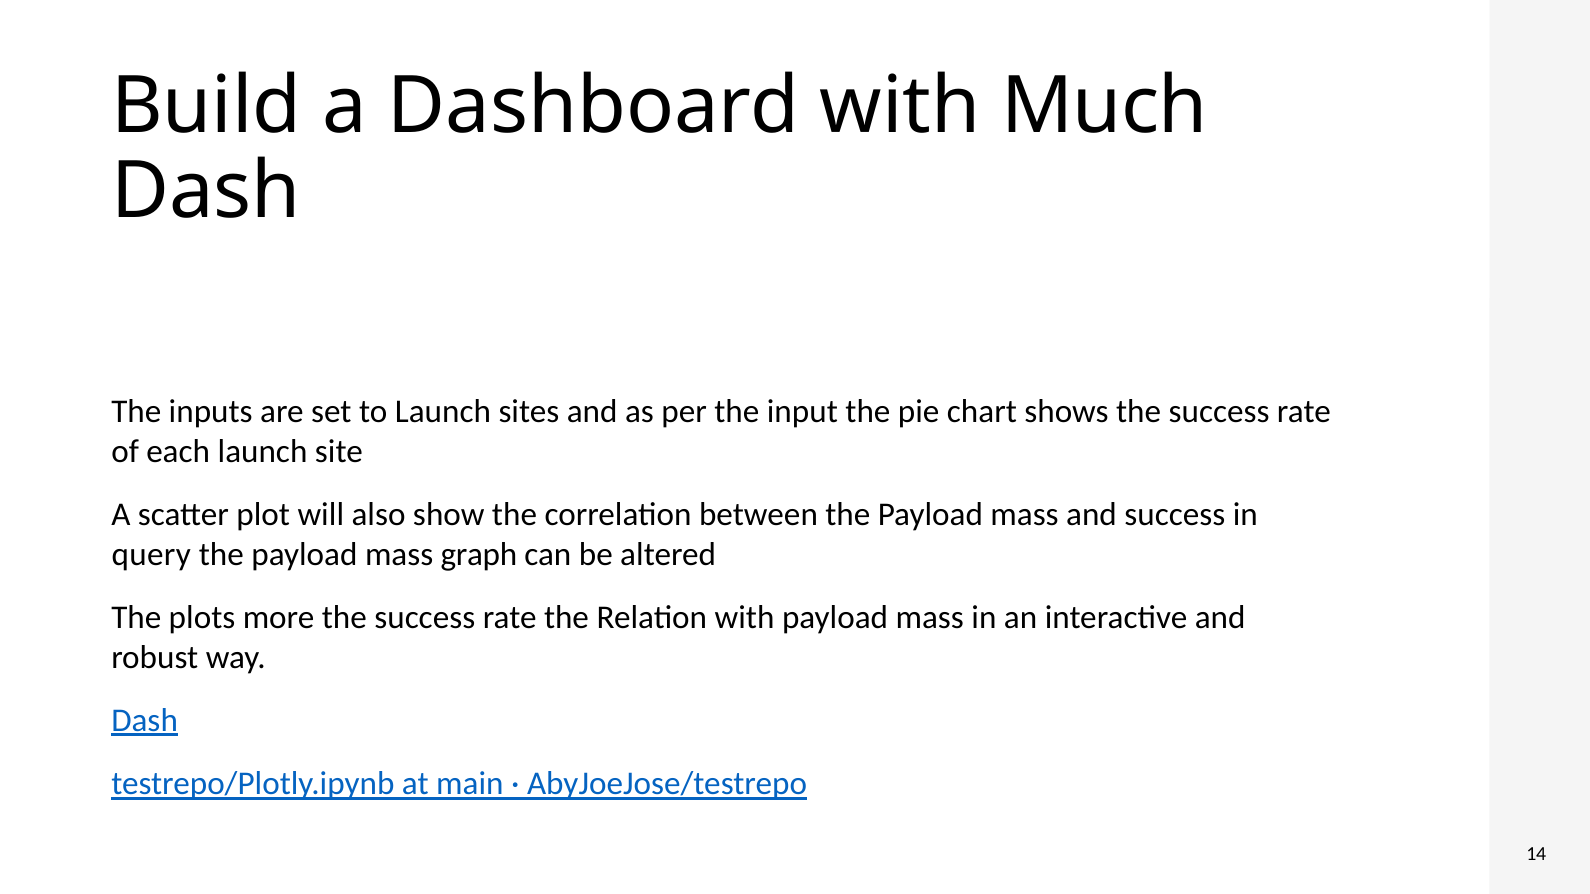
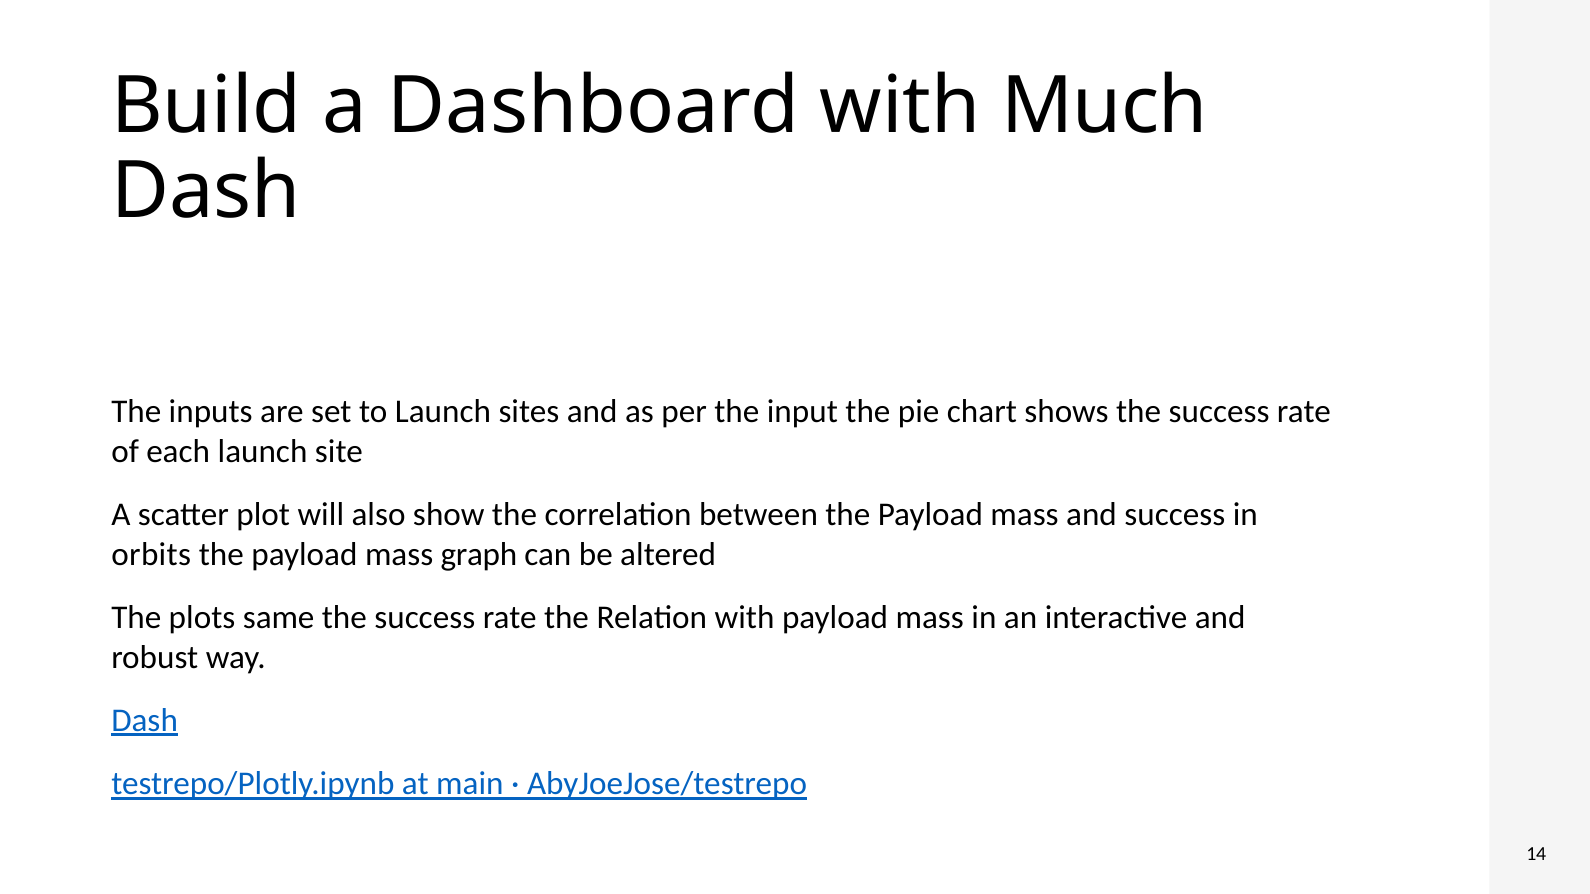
query: query -> orbits
more: more -> same
